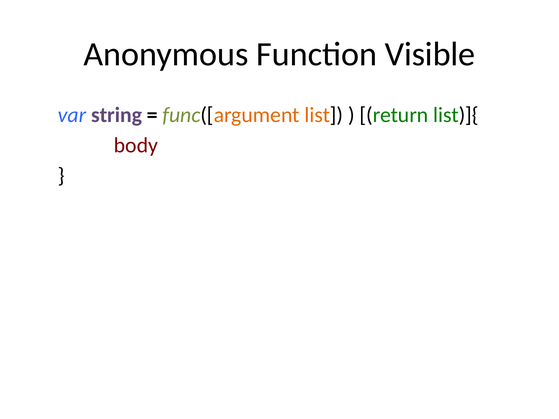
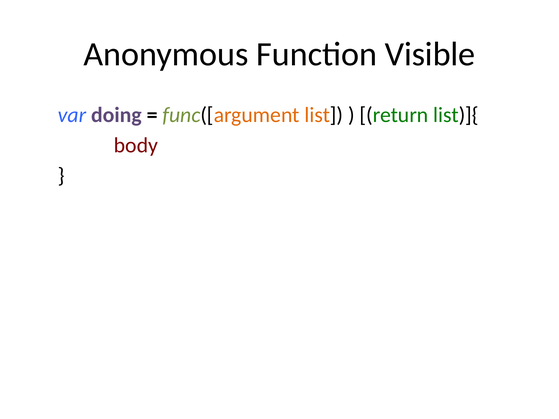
string: string -> doing
